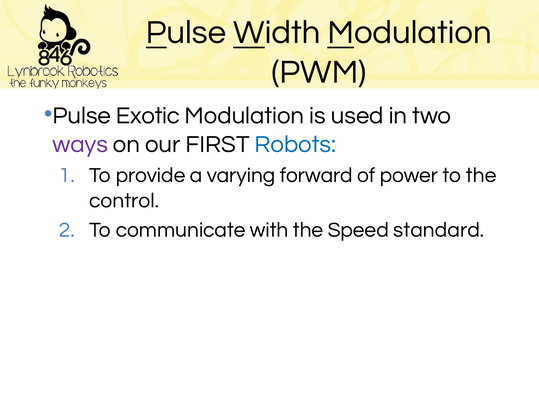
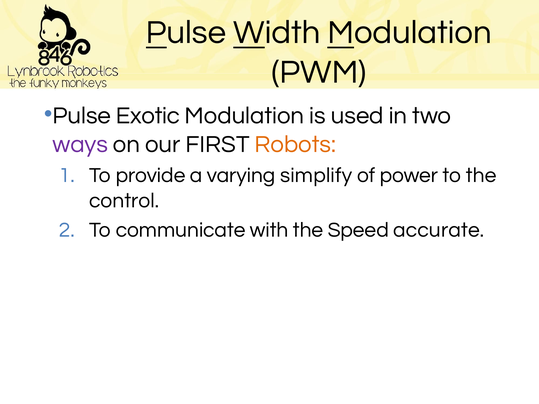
Robots colour: blue -> orange
forward: forward -> simplify
standard: standard -> accurate
